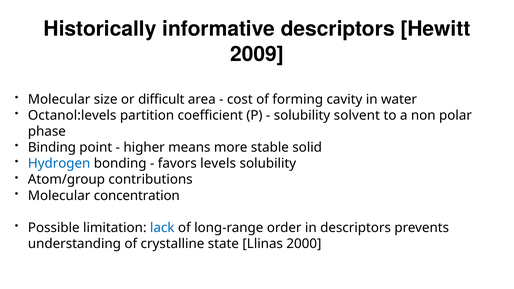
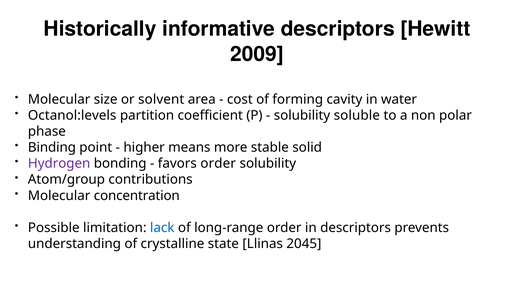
difficult: difficult -> solvent
solvent: solvent -> soluble
Hydrogen colour: blue -> purple
favors levels: levels -> order
2000: 2000 -> 2045
